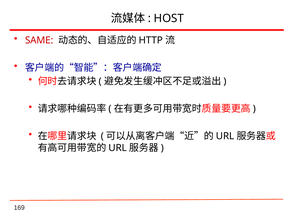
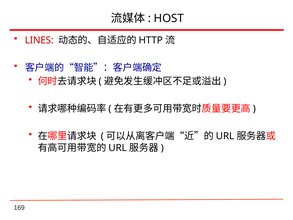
SAME: SAME -> LINES
